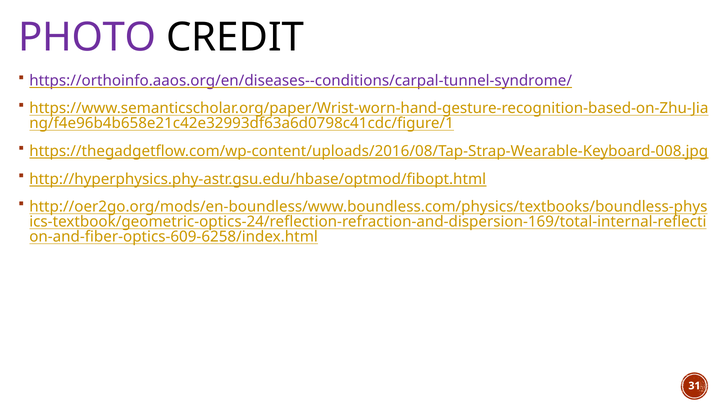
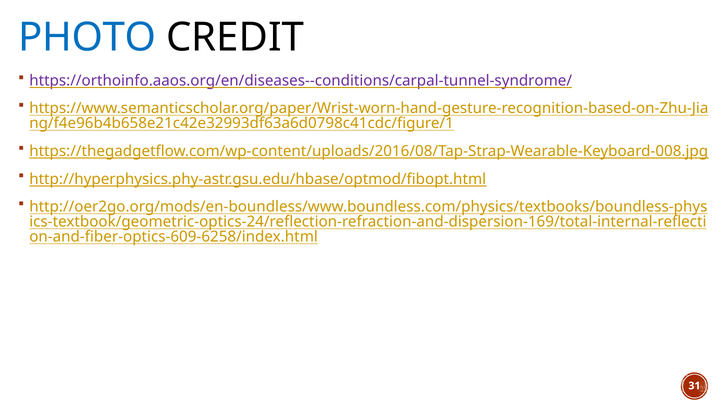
PHOTO colour: purple -> blue
